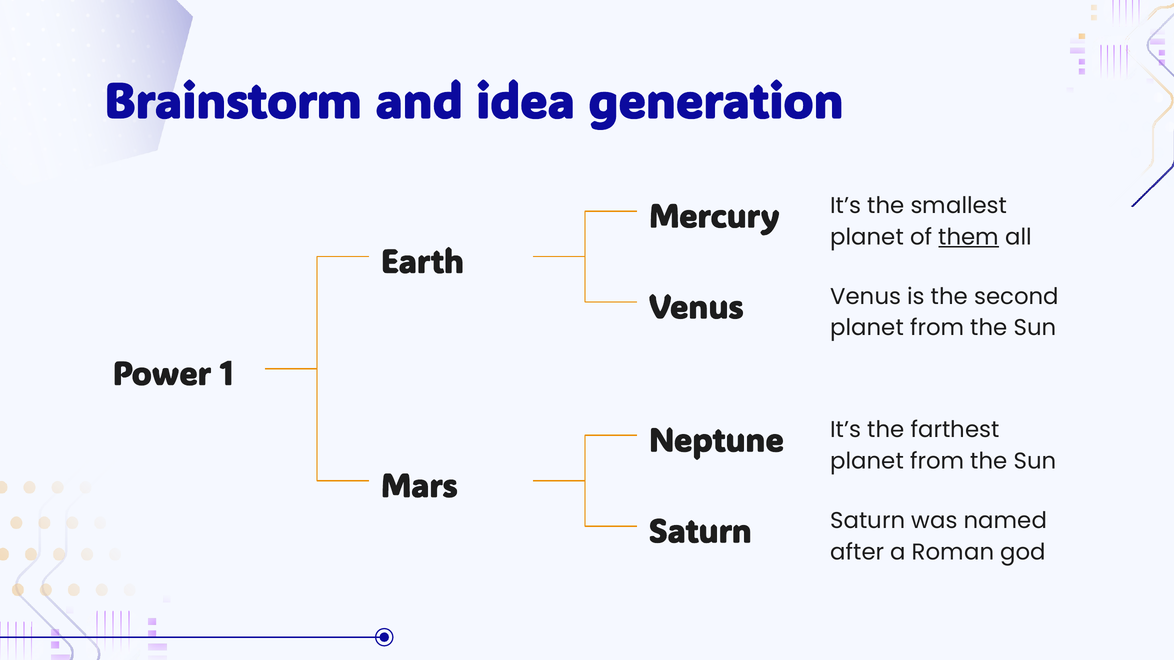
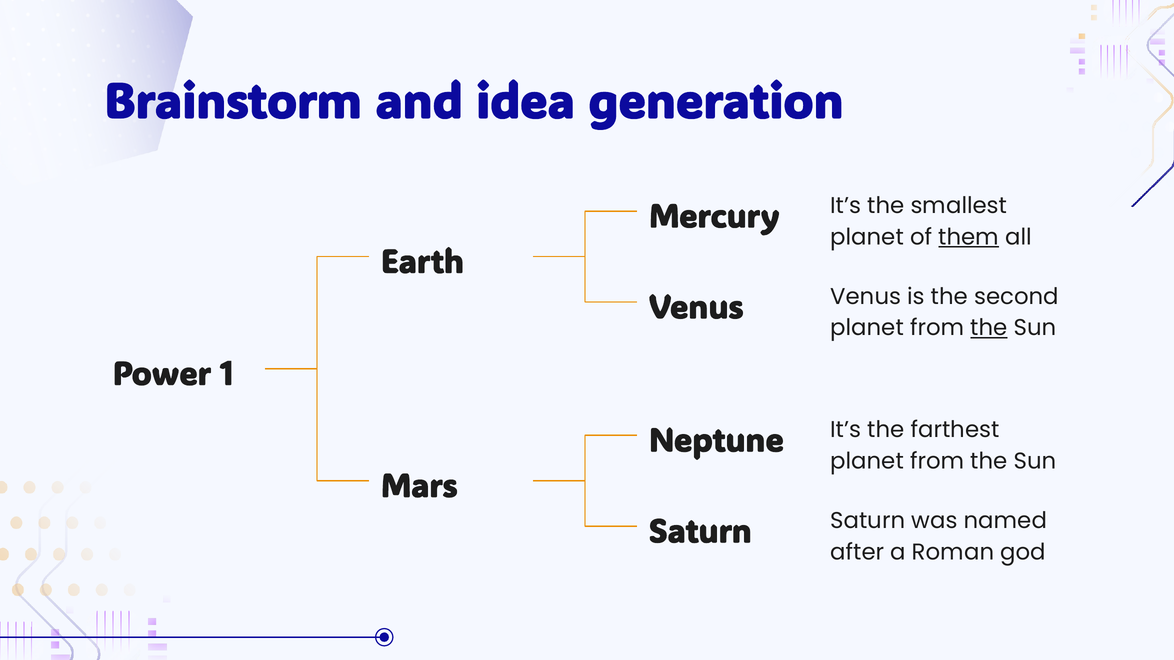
the at (989, 328) underline: none -> present
